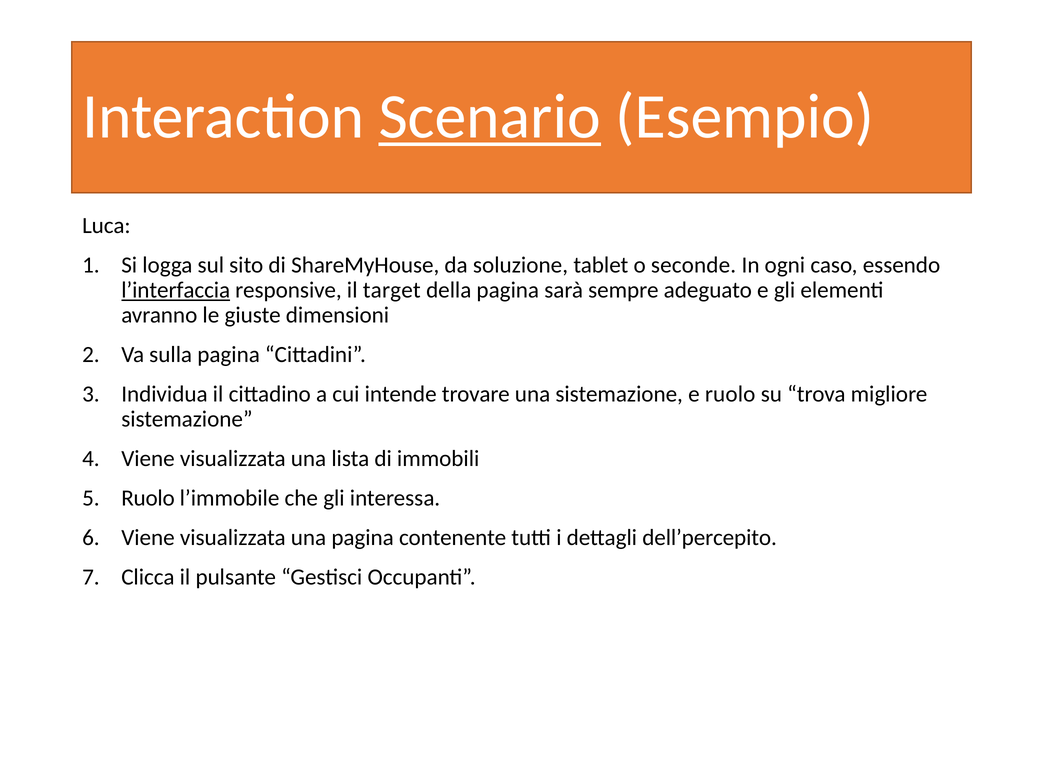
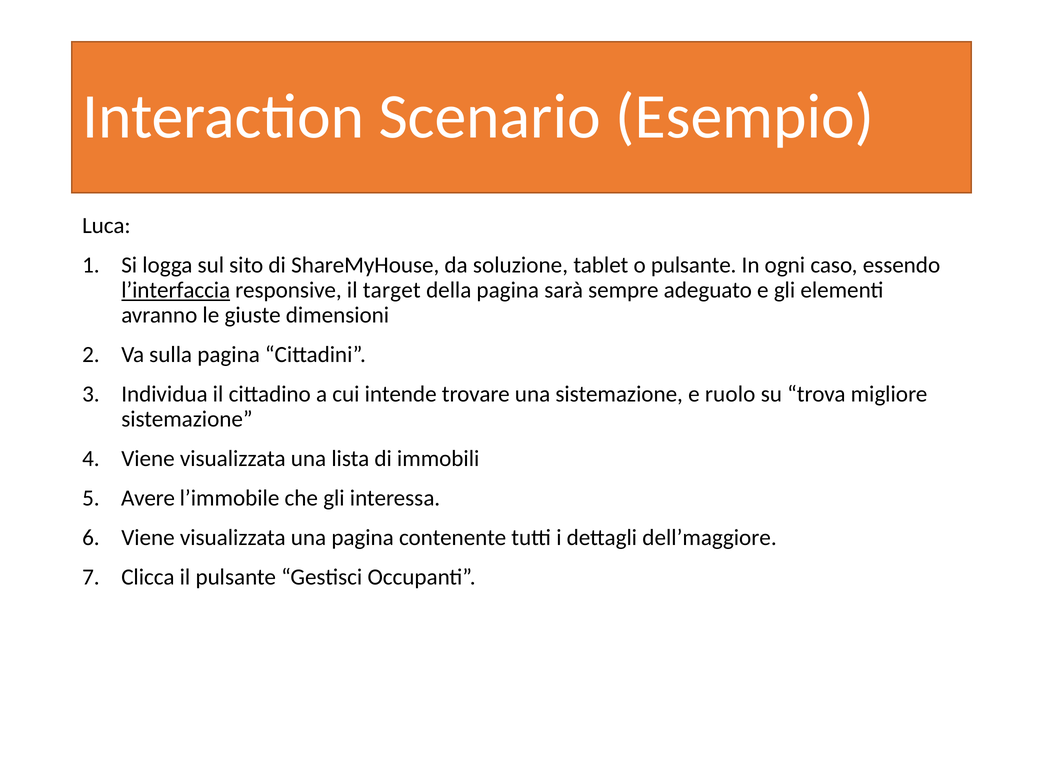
Scenario underline: present -> none
o seconde: seconde -> pulsante
Ruolo at (148, 498): Ruolo -> Avere
dell’percepito: dell’percepito -> dell’maggiore
